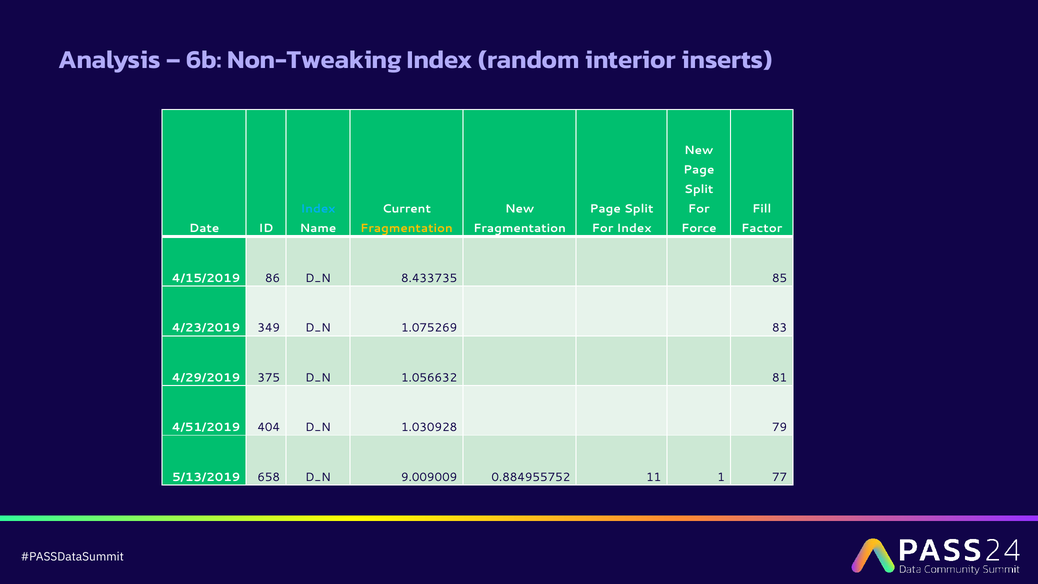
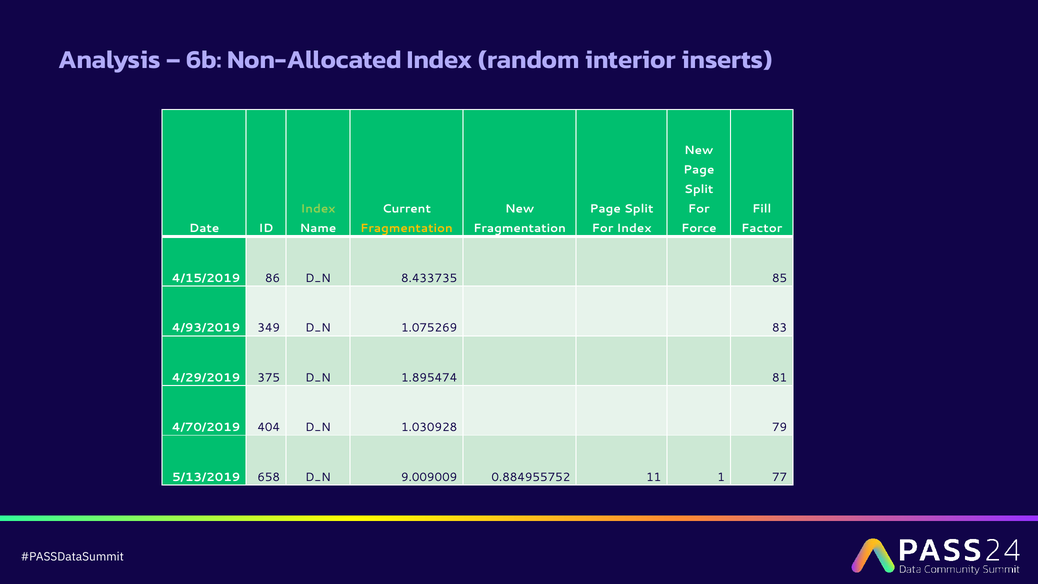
Non-Tweaking: Non-Tweaking -> Non-Allocated
Index at (318, 209) colour: light blue -> light green
4/23/2019: 4/23/2019 -> 4/93/2019
1.056632: 1.056632 -> 1.895474
4/51/2019: 4/51/2019 -> 4/70/2019
